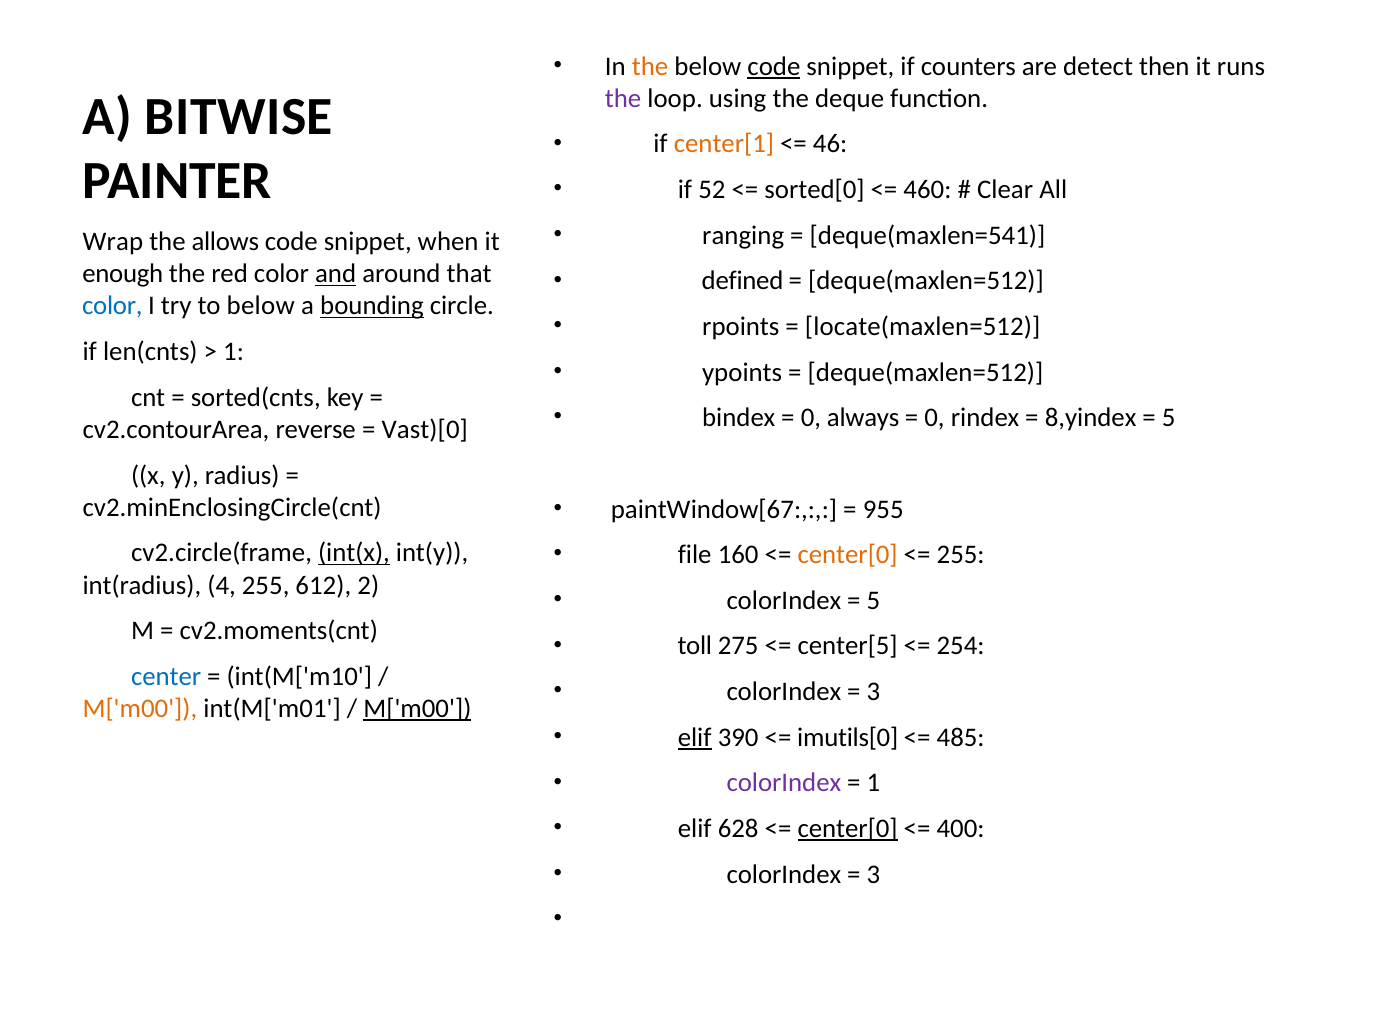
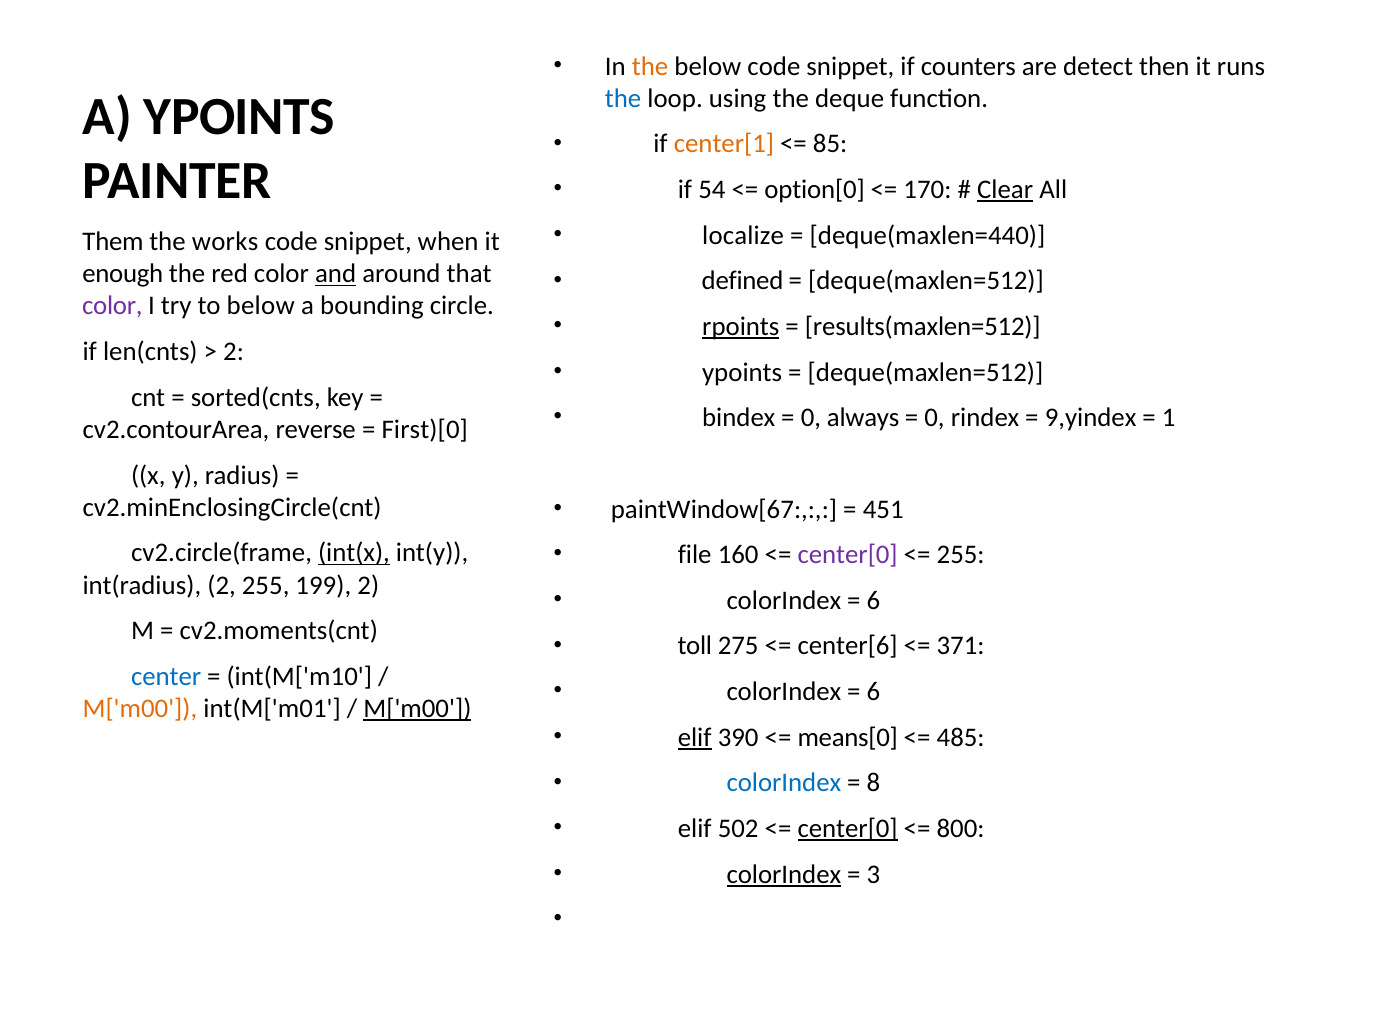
code at (774, 66) underline: present -> none
the at (623, 98) colour: purple -> blue
A BITWISE: BITWISE -> YPOINTS
46: 46 -> 85
52: 52 -> 54
sorted[0: sorted[0 -> option[0
460: 460 -> 170
Clear underline: none -> present
ranging: ranging -> localize
deque(maxlen=541: deque(maxlen=541 -> deque(maxlen=440
Wrap: Wrap -> Them
allows: allows -> works
color at (112, 306) colour: blue -> purple
bounding underline: present -> none
rpoints underline: none -> present
locate(maxlen=512: locate(maxlen=512 -> results(maxlen=512
1 at (234, 352): 1 -> 2
8,yindex: 8,yindex -> 9,yindex
5 at (1169, 418): 5 -> 1
Vast)[0: Vast)[0 -> First)[0
955: 955 -> 451
center[0 at (848, 555) colour: orange -> purple
int(radius 4: 4 -> 2
612: 612 -> 199
5 at (873, 600): 5 -> 6
center[5: center[5 -> center[6
254: 254 -> 371
3 at (873, 692): 3 -> 6
imutils[0: imutils[0 -> means[0
colorIndex at (784, 783) colour: purple -> blue
1 at (873, 783): 1 -> 8
628: 628 -> 502
400: 400 -> 800
colorIndex at (784, 874) underline: none -> present
